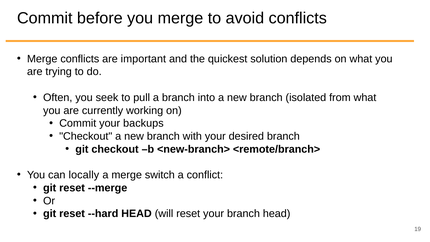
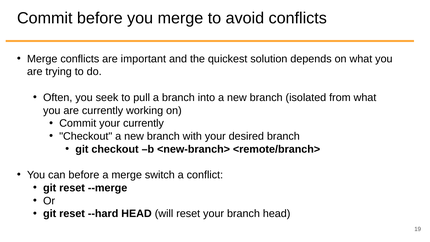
your backups: backups -> currently
can locally: locally -> before
